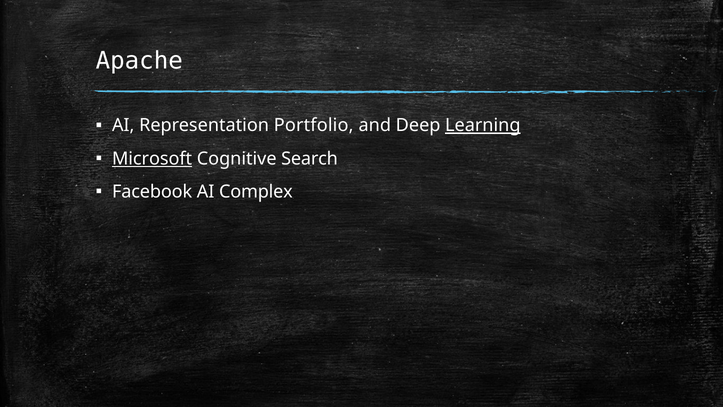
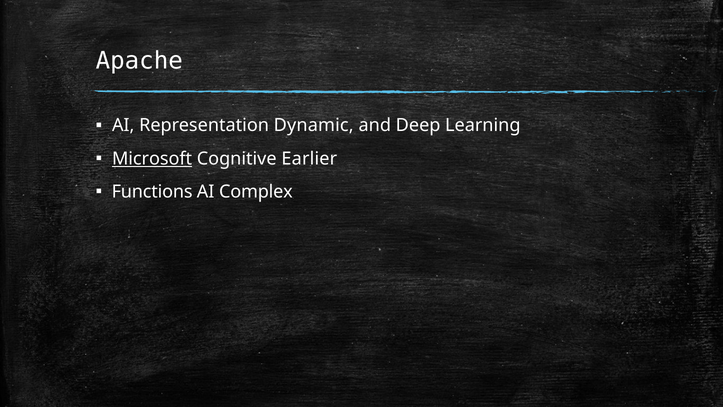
Portfolio: Portfolio -> Dynamic
Learning underline: present -> none
Search: Search -> Earlier
Facebook: Facebook -> Functions
